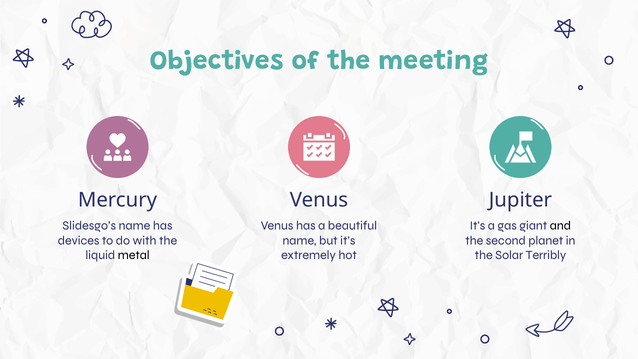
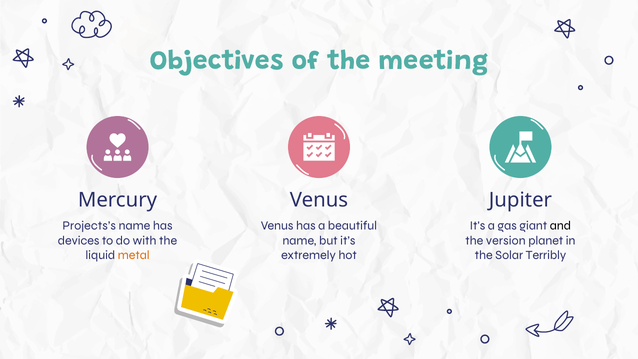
Slidesgo’s: Slidesgo’s -> Projects’s
second: second -> version
metal colour: black -> orange
